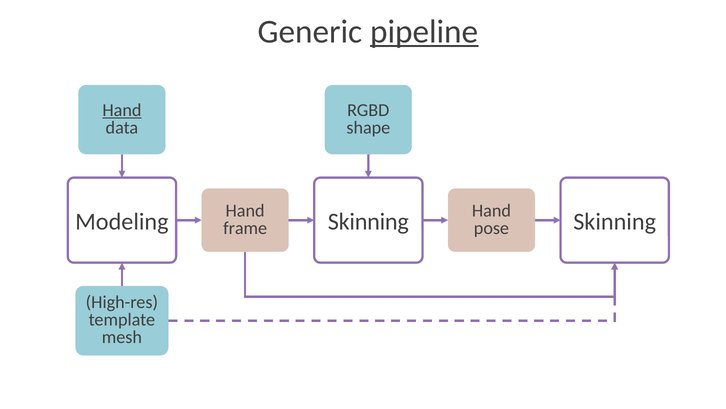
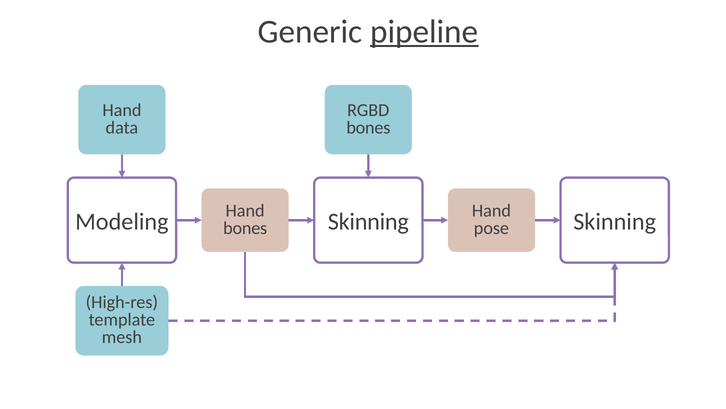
Hand at (122, 110) underline: present -> none
shape at (368, 127): shape -> bones
frame at (245, 228): frame -> bones
